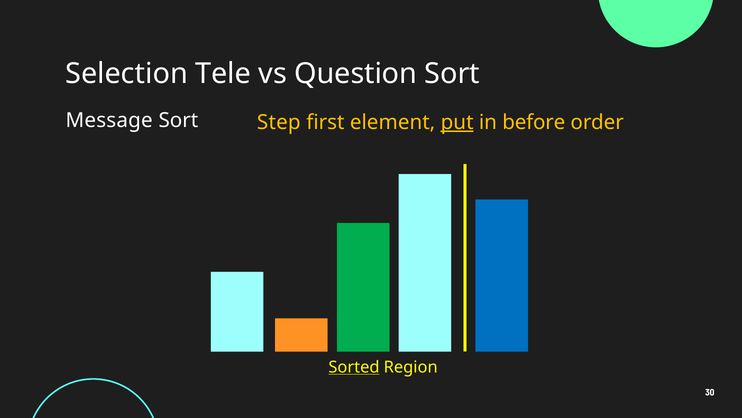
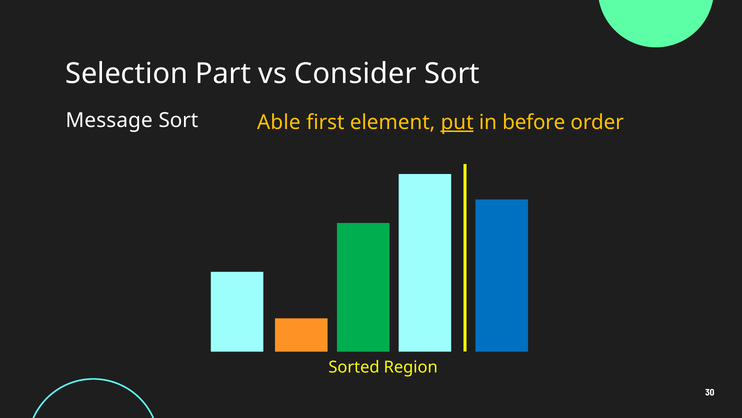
Tele: Tele -> Part
Question: Question -> Consider
Step: Step -> Able
Sorted underline: present -> none
